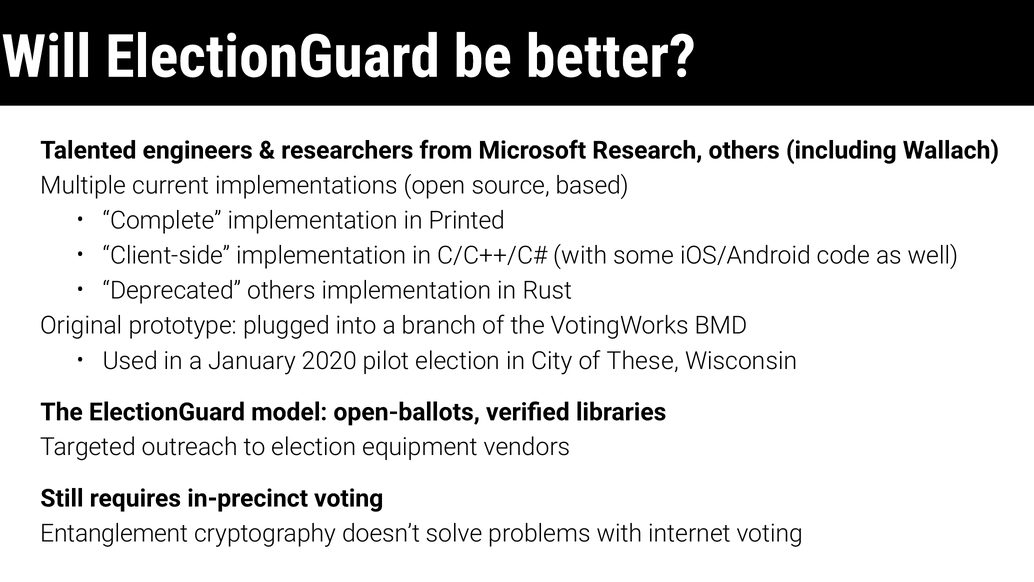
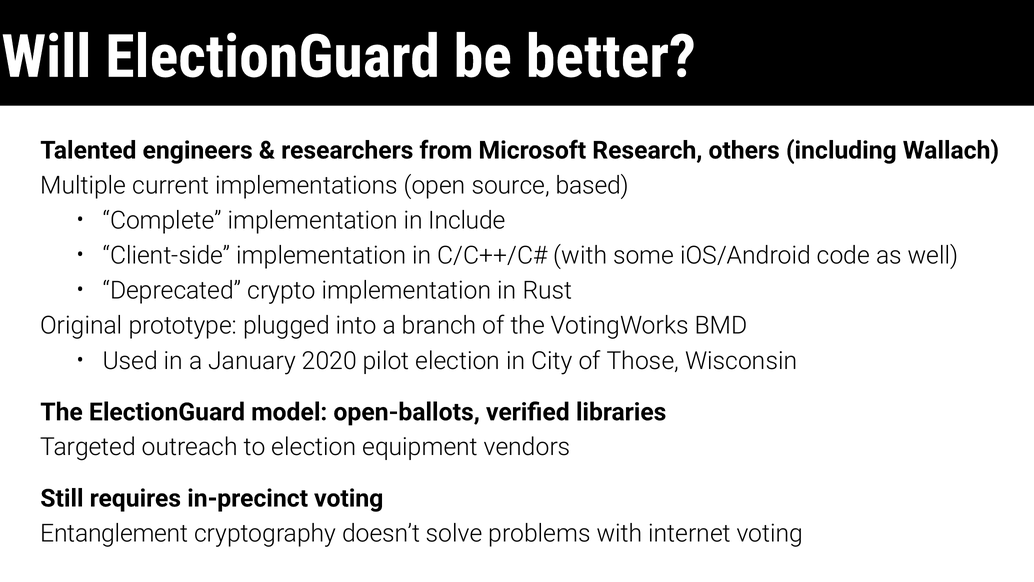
Printed: Printed -> Include
Deprecated others: others -> crypto
These: These -> Those
